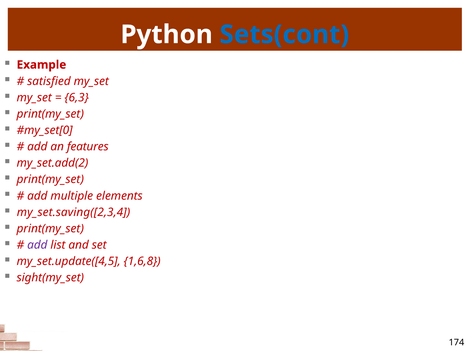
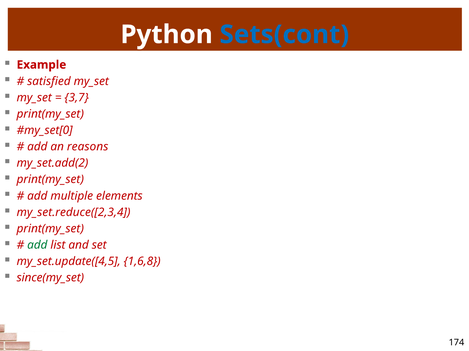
6,3: 6,3 -> 3,7
features: features -> reasons
my_set.saving([2,3,4: my_set.saving([2,3,4 -> my_set.reduce([2,3,4
add at (37, 245) colour: purple -> green
sight(my_set: sight(my_set -> since(my_set
